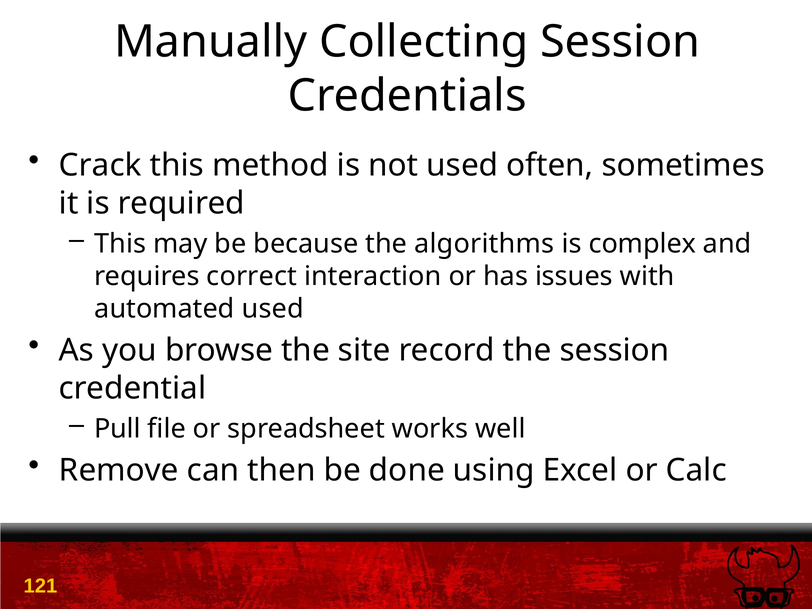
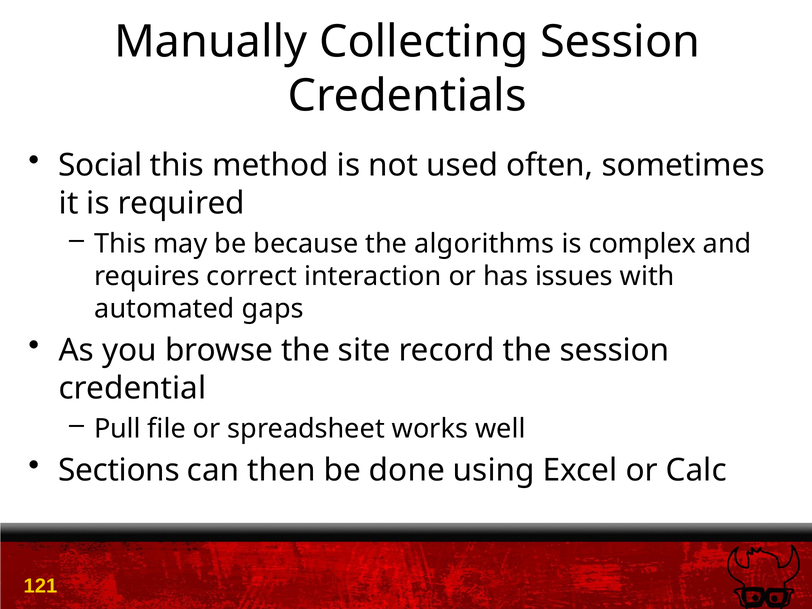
Crack: Crack -> Social
automated used: used -> gaps
Remove: Remove -> Sections
